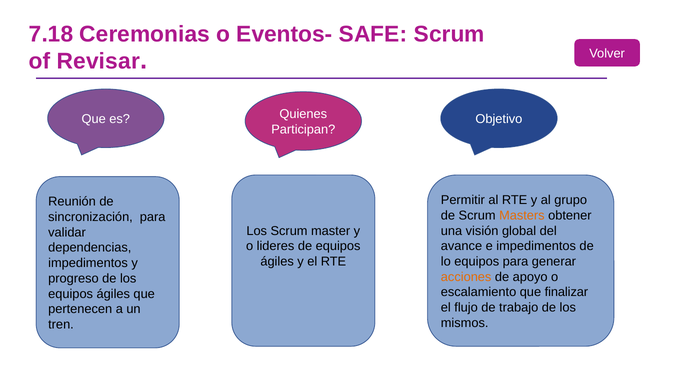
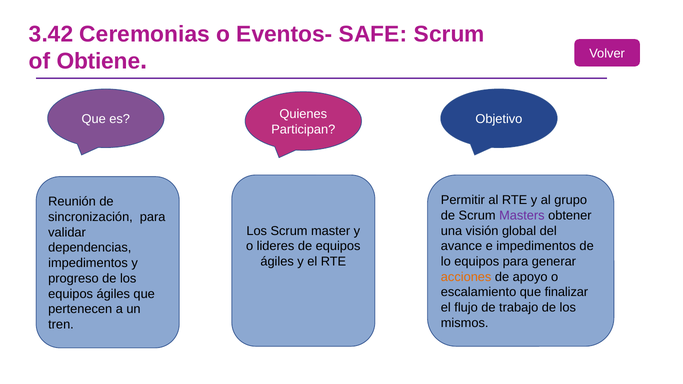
7.18: 7.18 -> 3.42
Revisar: Revisar -> Obtiene
Masters colour: orange -> purple
